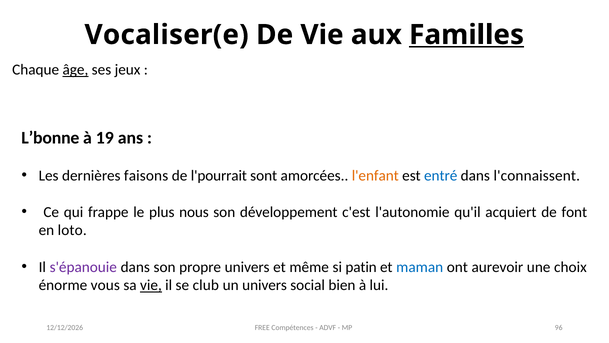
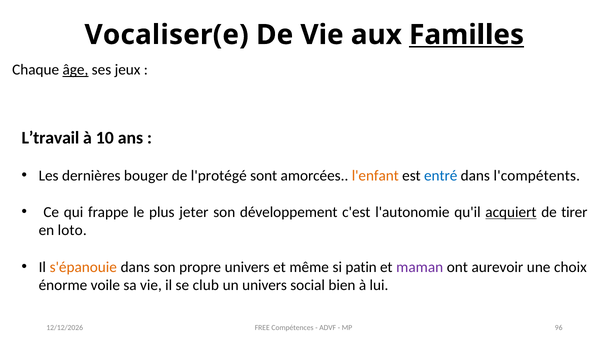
L’bonne: L’bonne -> L’travail
19: 19 -> 10
faisons: faisons -> bouger
l'pourrait: l'pourrait -> l'protégé
l'connaissent: l'connaissent -> l'compétents
nous: nous -> jeter
acquiert underline: none -> present
font: font -> tirer
s'épanouie colour: purple -> orange
maman colour: blue -> purple
vous: vous -> voile
vie at (151, 285) underline: present -> none
